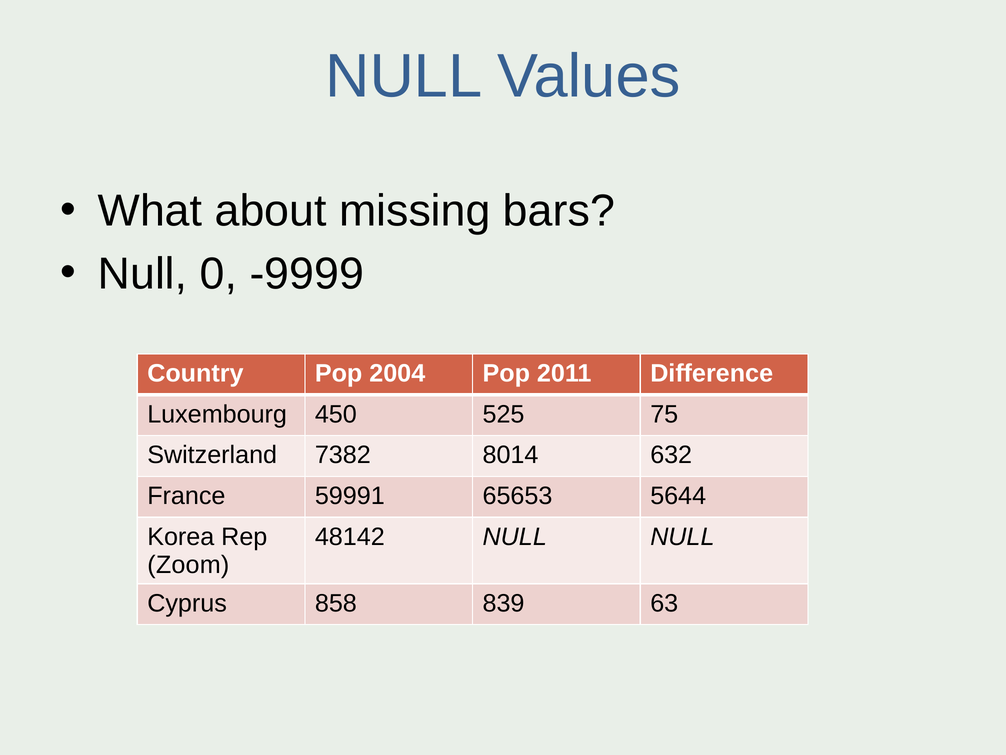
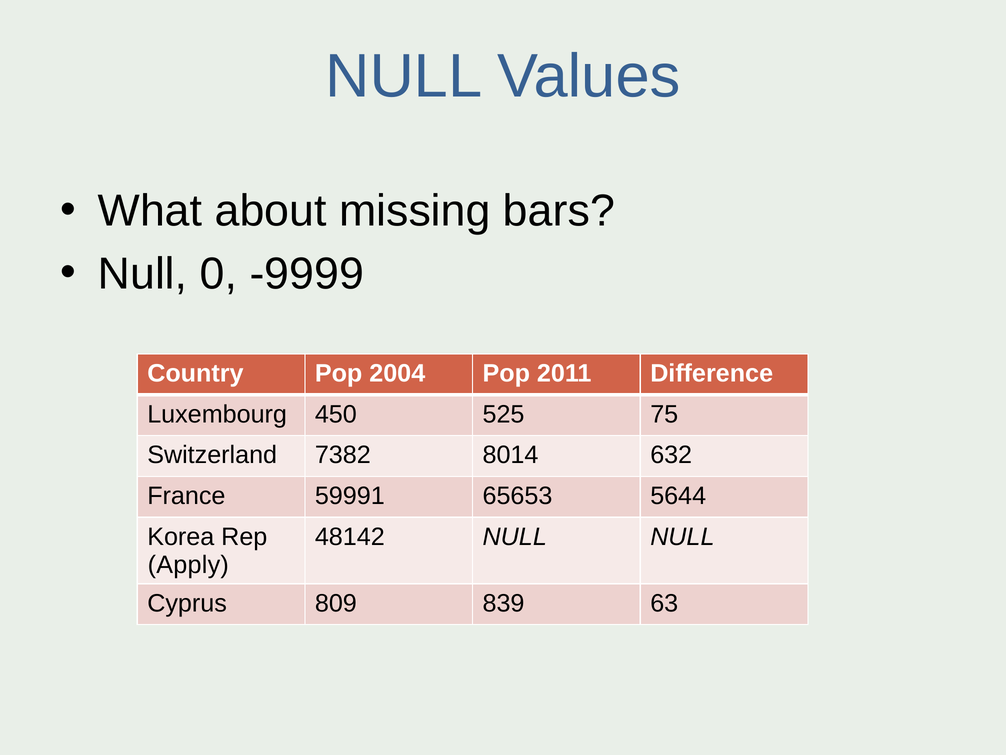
Zoom: Zoom -> Apply
858: 858 -> 809
